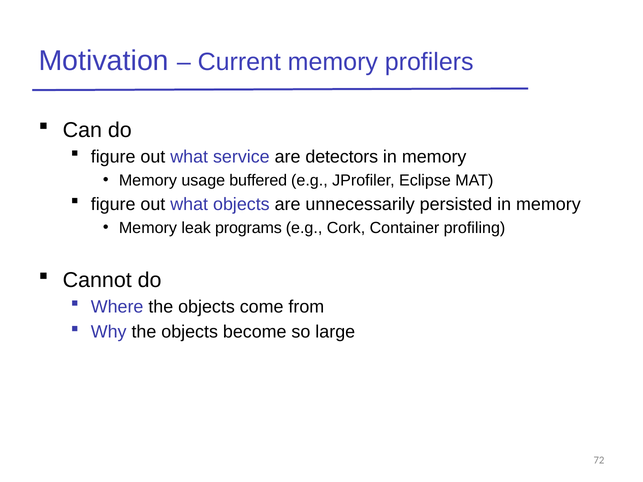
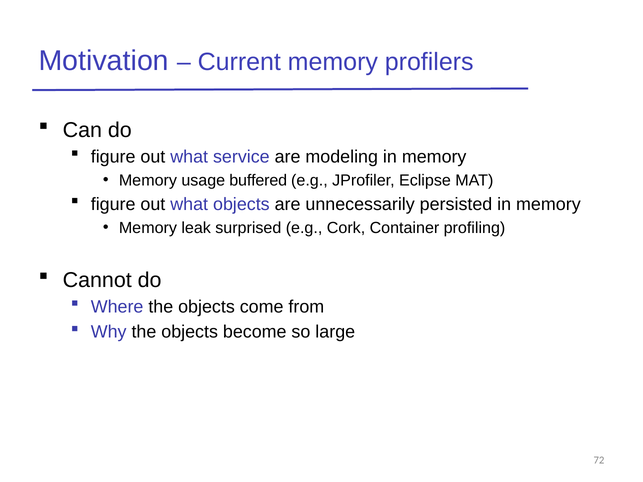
detectors: detectors -> modeling
programs: programs -> surprised
